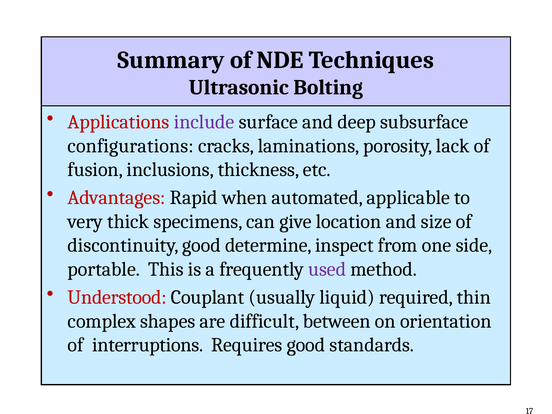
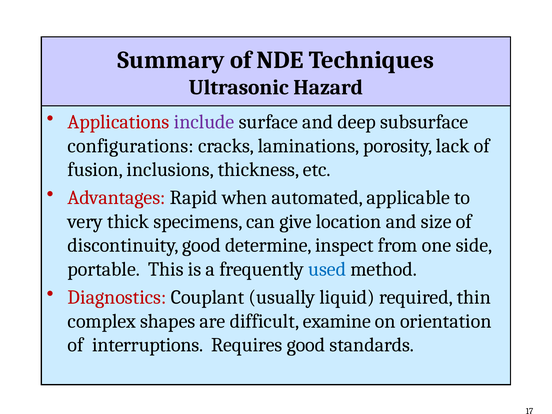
Bolting: Bolting -> Hazard
used colour: purple -> blue
Understood: Understood -> Diagnostics
between: between -> examine
